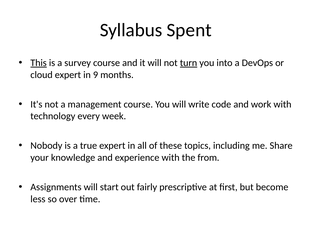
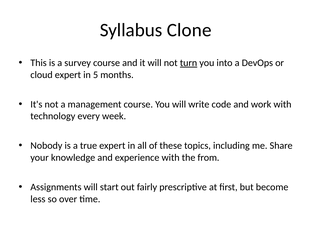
Spent: Spent -> Clone
This underline: present -> none
9: 9 -> 5
